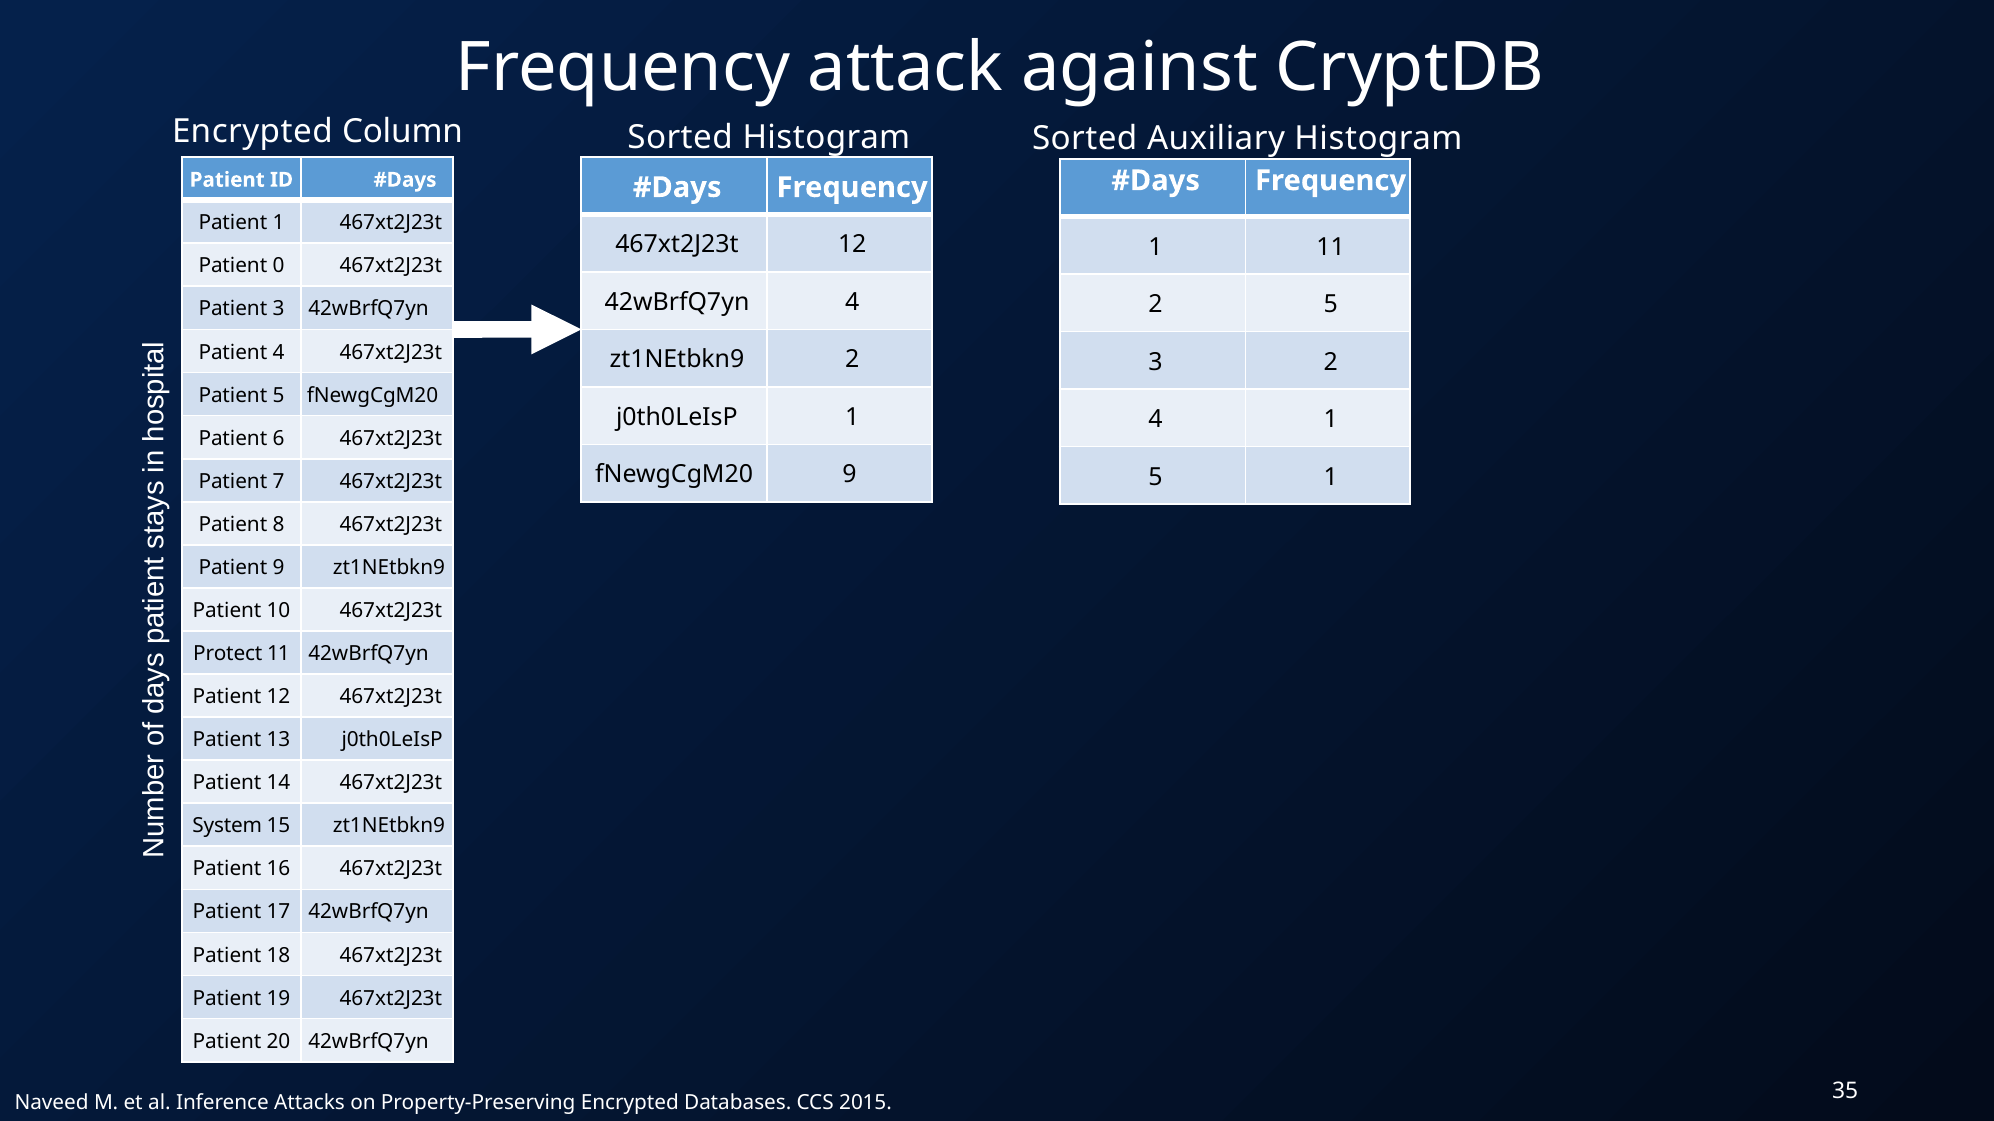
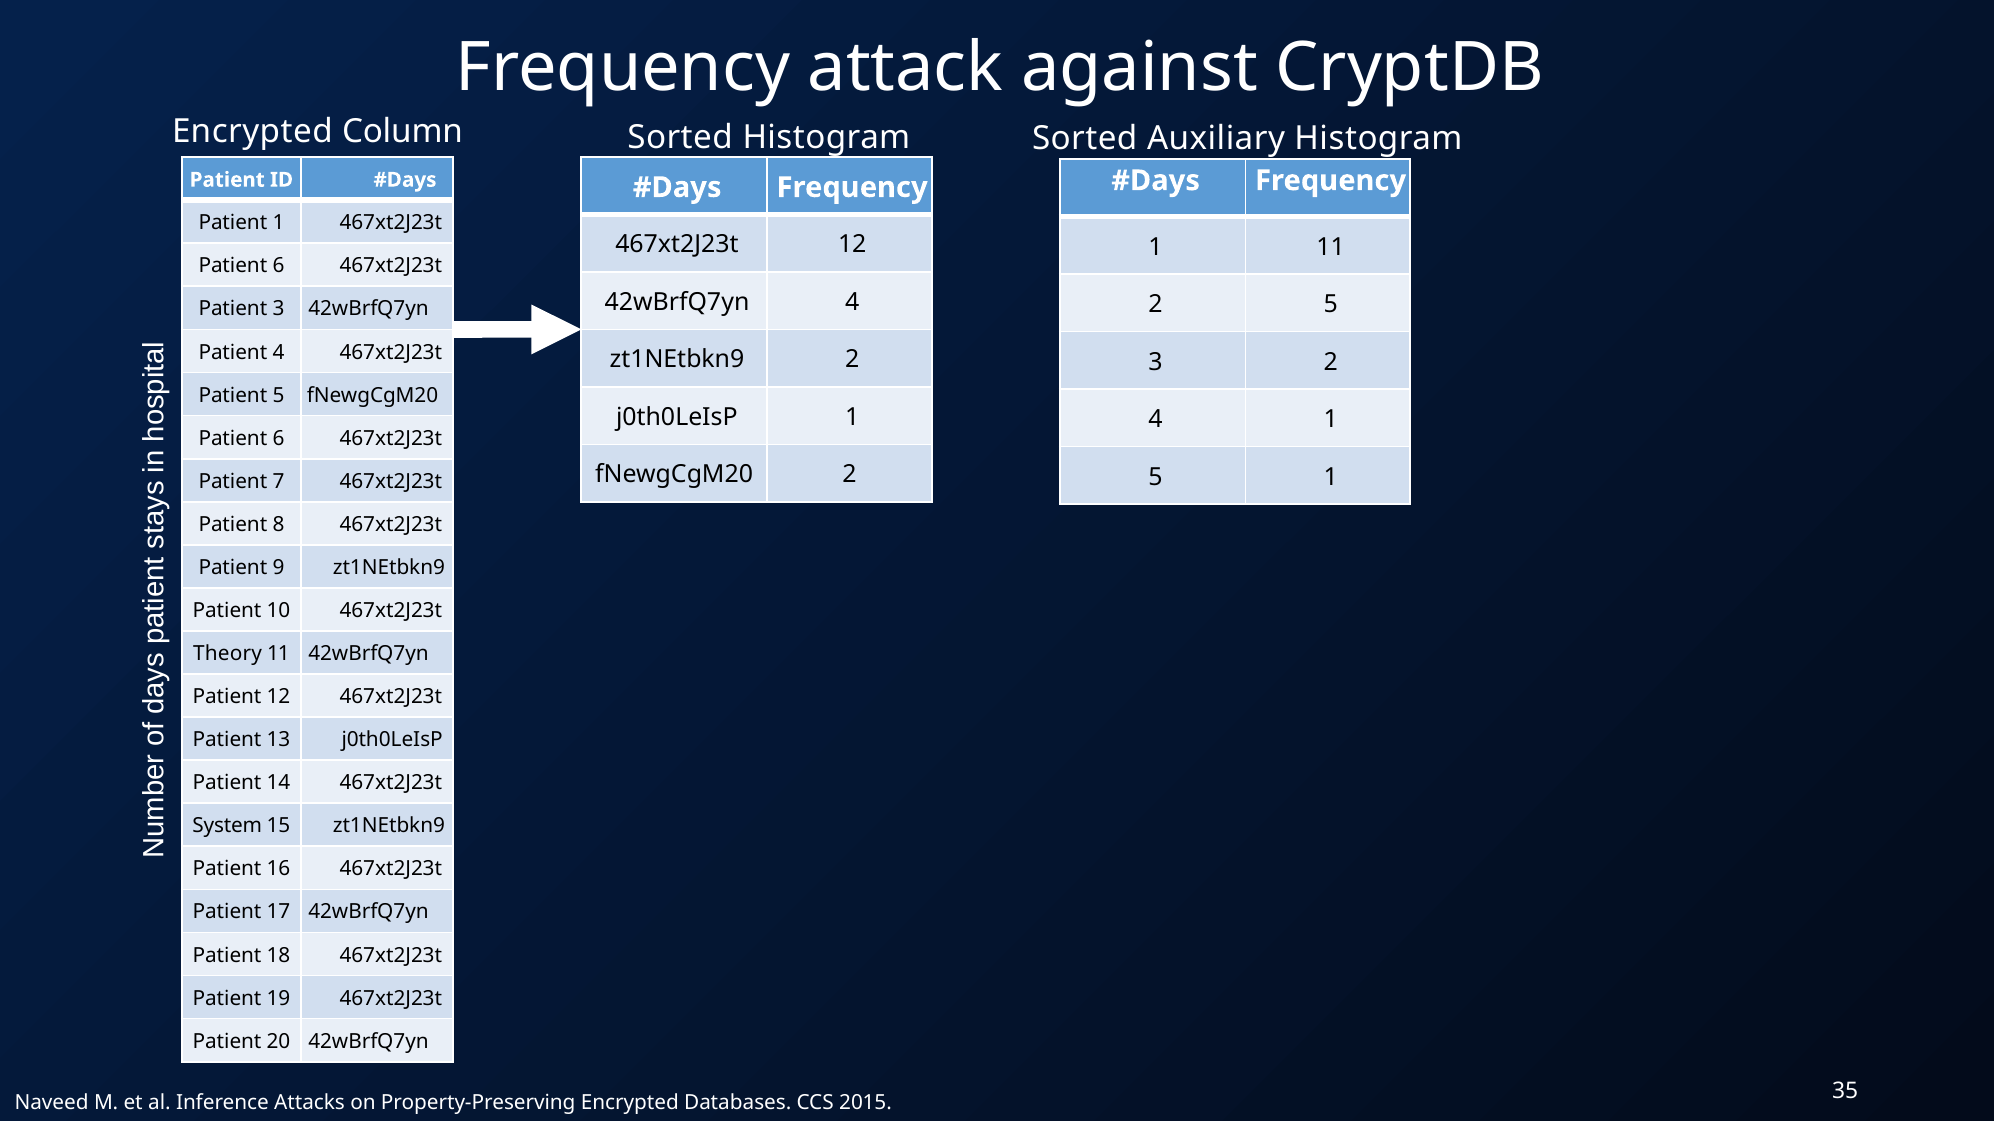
0 at (278, 266): 0 -> 6
fNewgCgM20 9: 9 -> 2
Protect: Protect -> Theory
